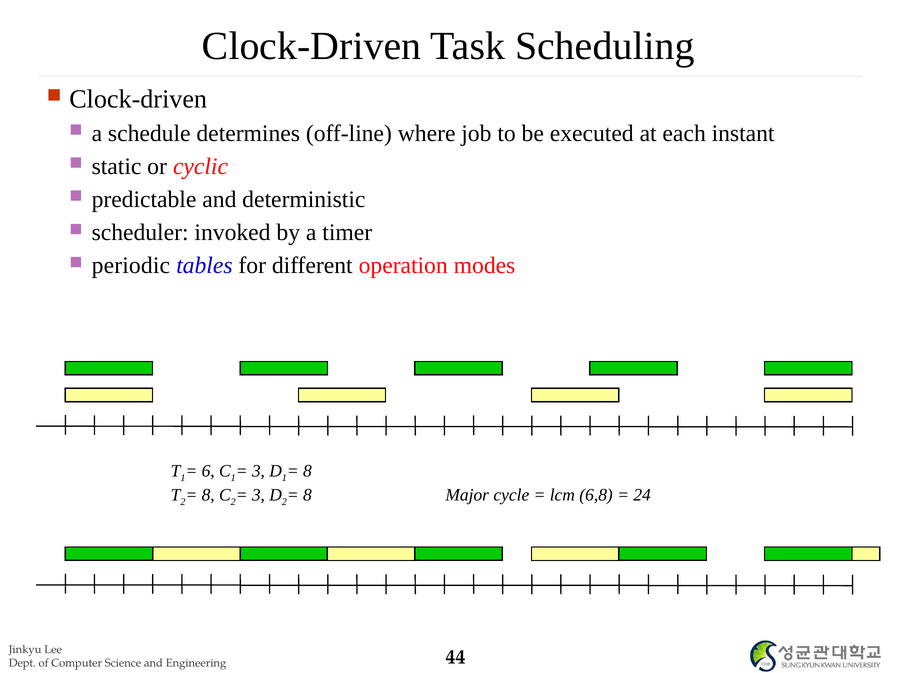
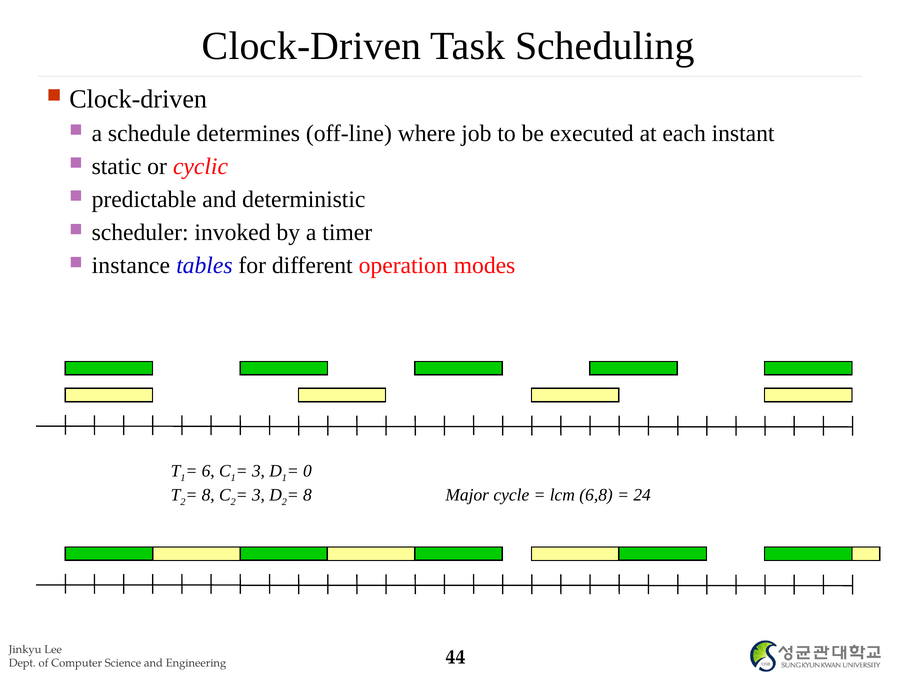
periodic: periodic -> instance
8 at (307, 471): 8 -> 0
